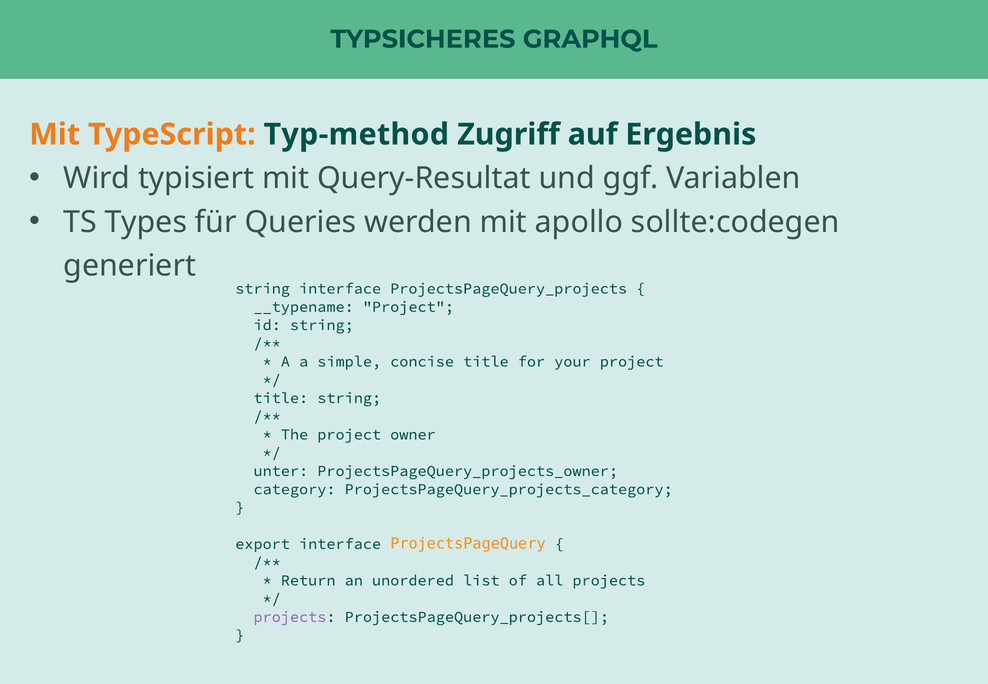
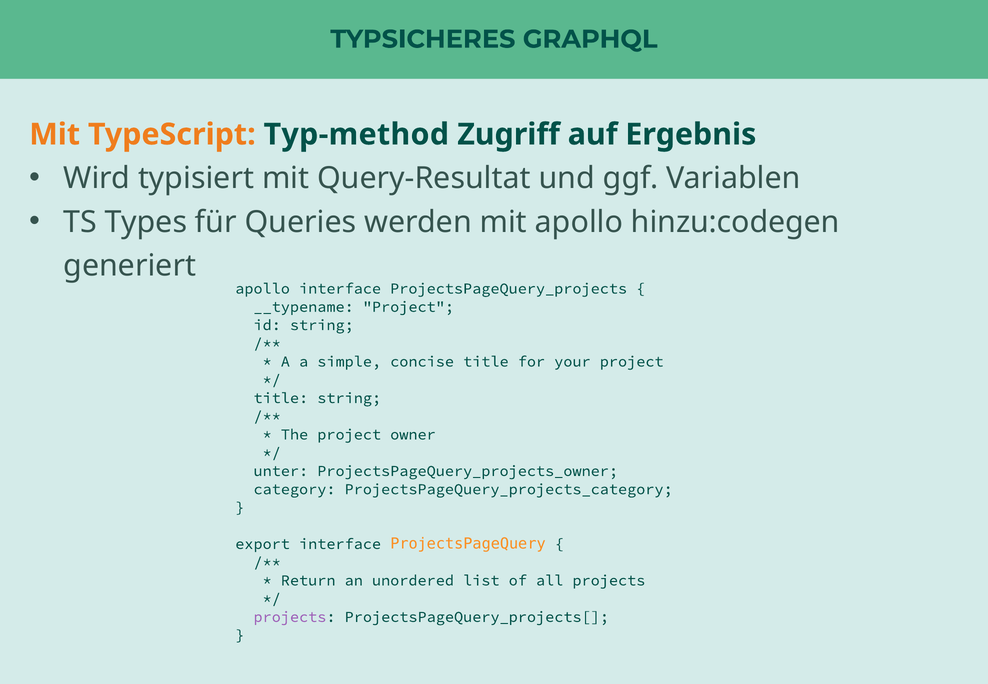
sollte:codegen: sollte:codegen -> hinzu:codegen
string at (263, 289): string -> apollo
